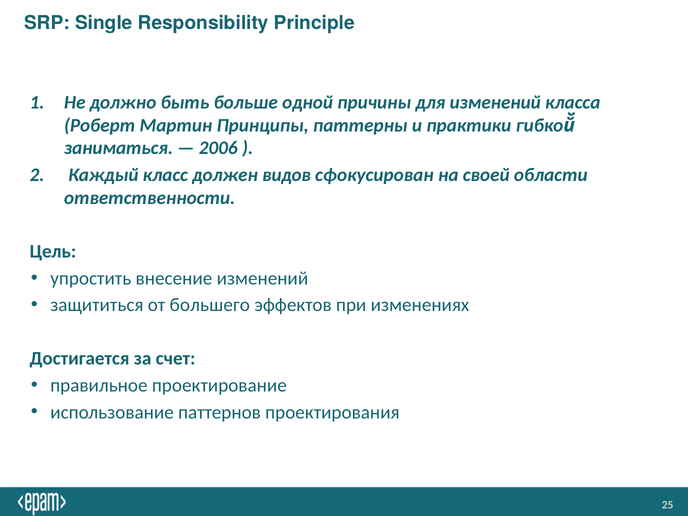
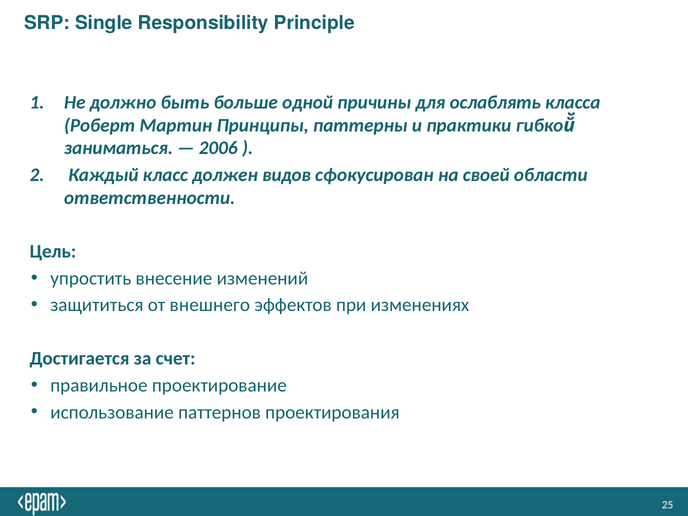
для изменений: изменений -> ослаблять
большего: большего -> внешнего
